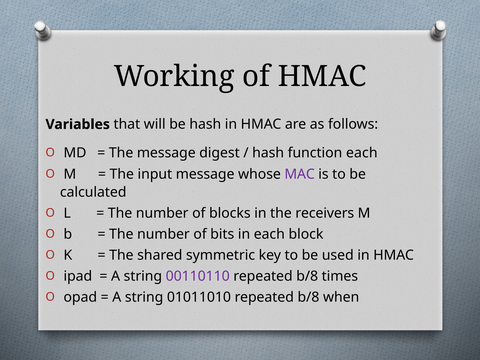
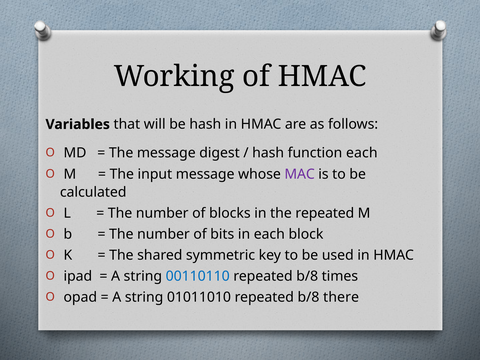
the receivers: receivers -> repeated
00110110 colour: purple -> blue
when: when -> there
